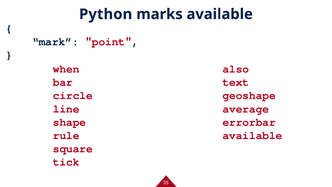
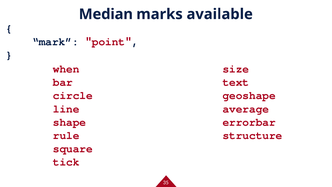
Python: Python -> Median
also: also -> size
available at (252, 135): available -> structure
